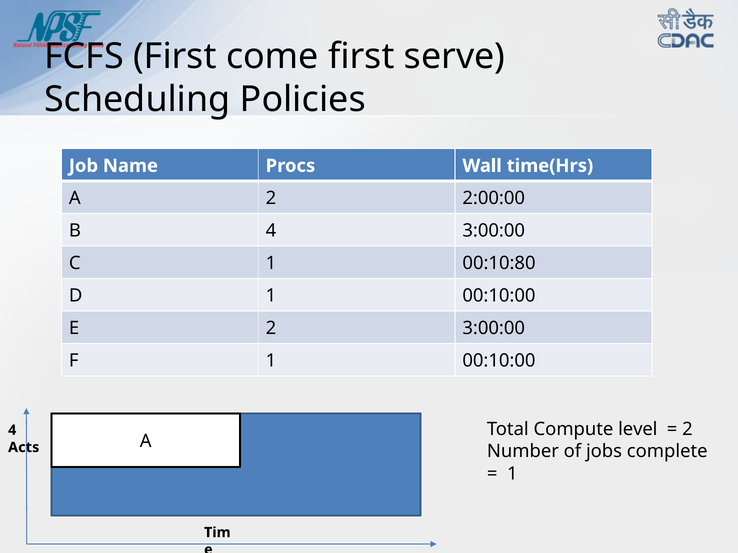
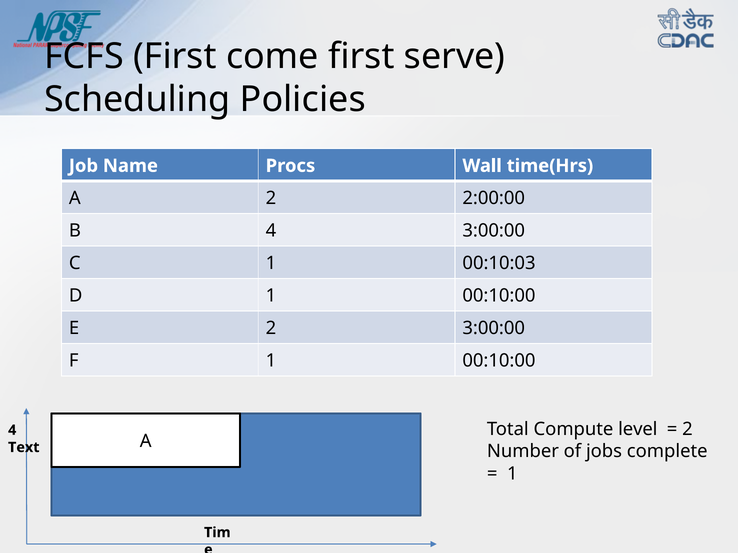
00:10:80: 00:10:80 -> 00:10:03
Acts: Acts -> Text
